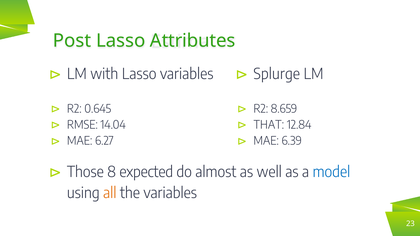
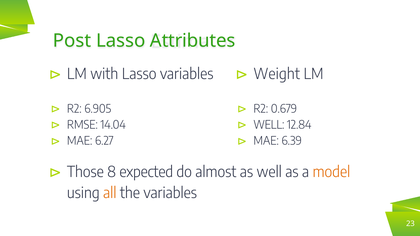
Splurge: Splurge -> Weight
0.645: 0.645 -> 6.905
8.659: 8.659 -> 0.679
THAT at (269, 125): THAT -> WELL
model colour: blue -> orange
